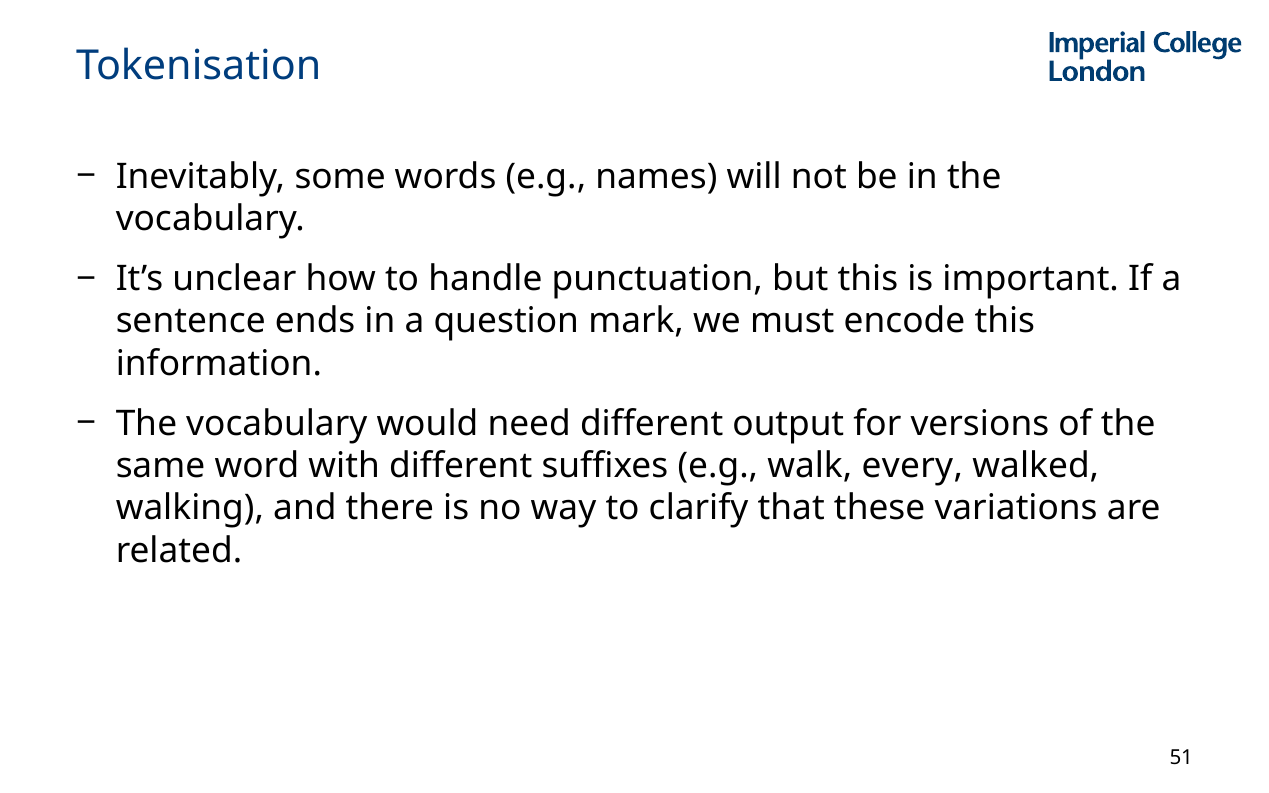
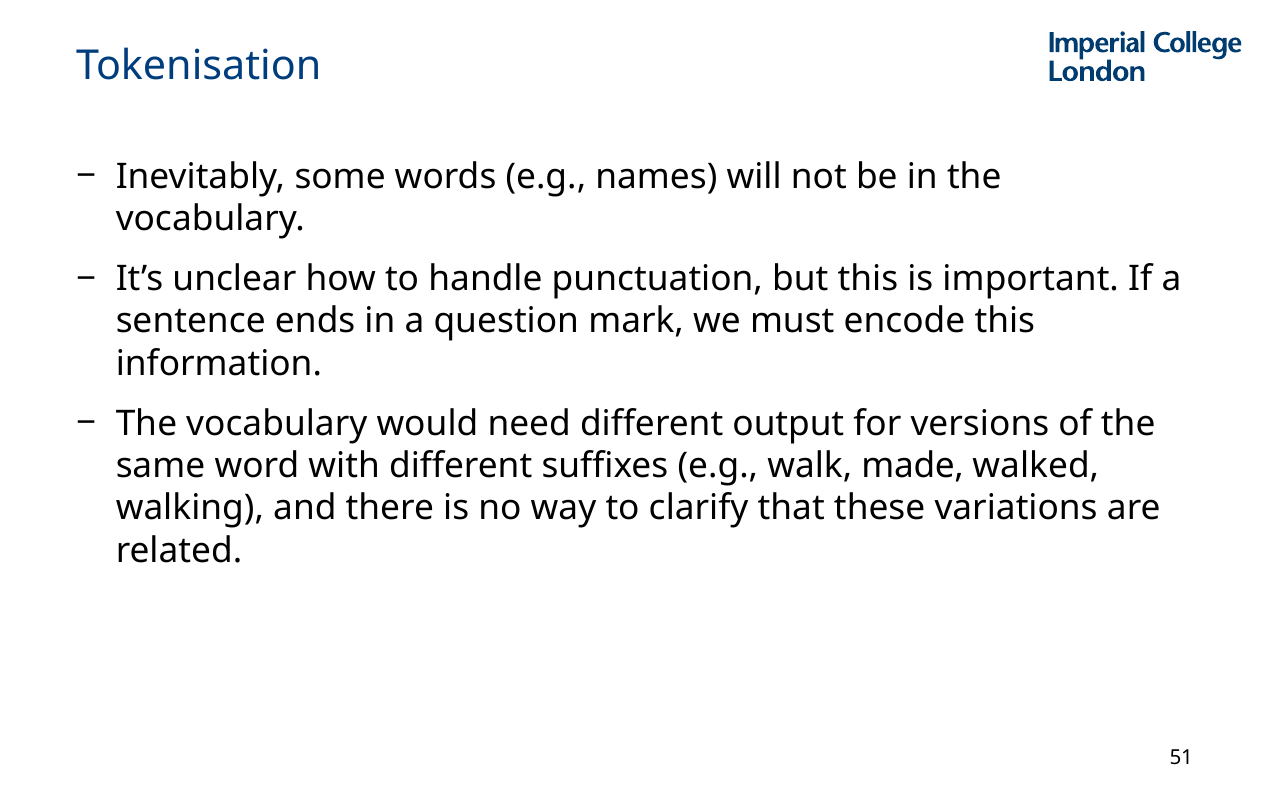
every: every -> made
